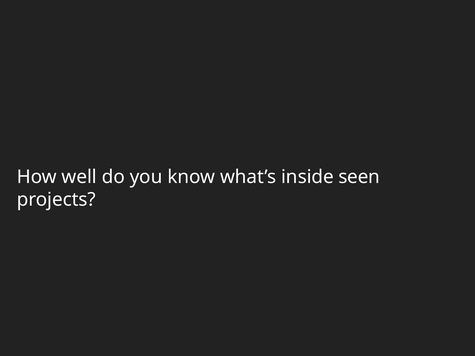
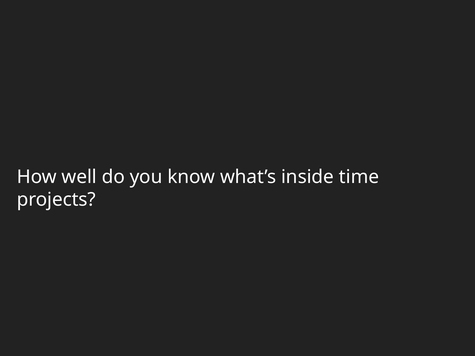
seen: seen -> time
